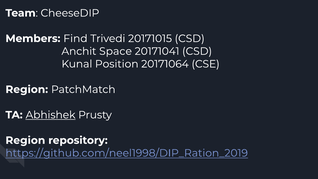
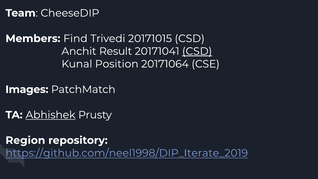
Space: Space -> Result
CSD at (197, 51) underline: none -> present
Region at (27, 89): Region -> Images
https://github.com/neel1998/DIP_Ration_2019: https://github.com/neel1998/DIP_Ration_2019 -> https://github.com/neel1998/DIP_Iterate_2019
